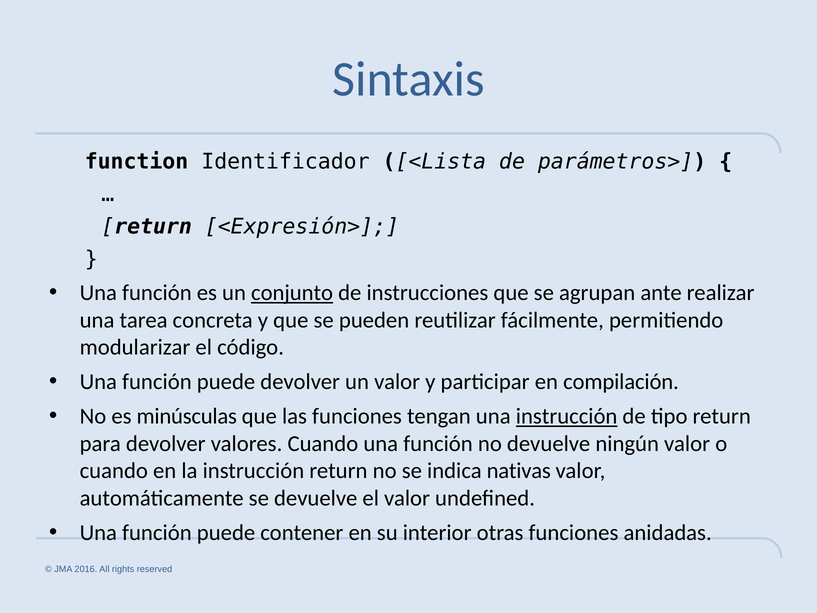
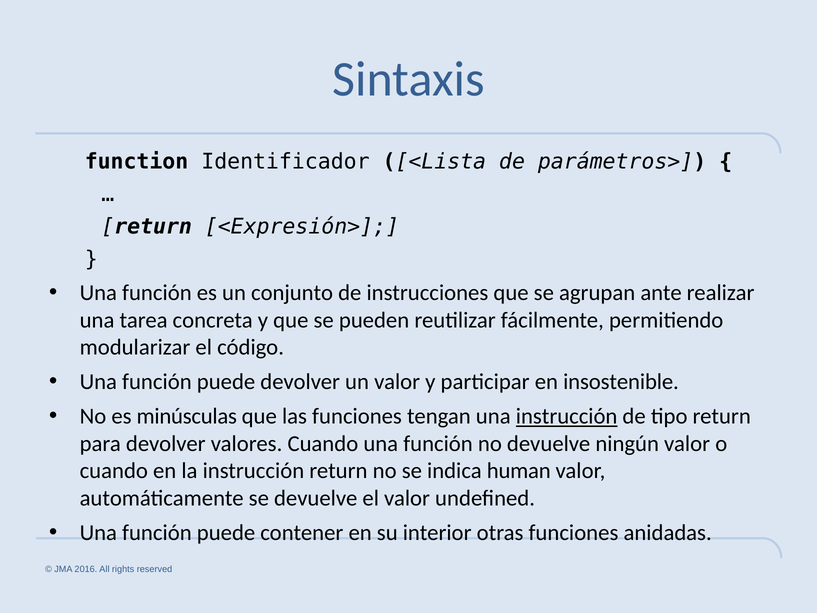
conjunto underline: present -> none
compilación: compilación -> insostenible
nativas: nativas -> human
